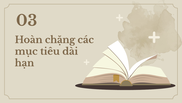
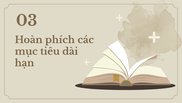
chặng: chặng -> phích
